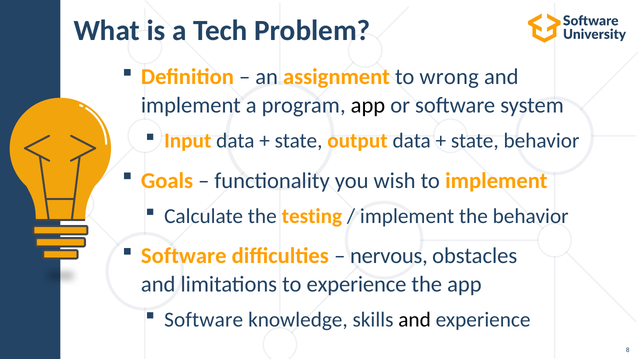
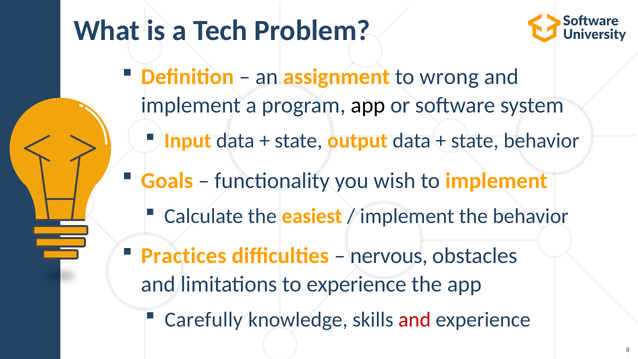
testing: testing -> easiest
Software at (184, 256): Software -> Practices
Software at (204, 320): Software -> Carefully
and at (415, 320) colour: black -> red
